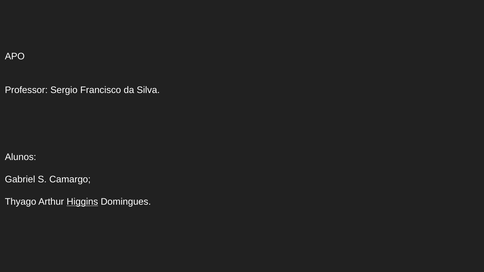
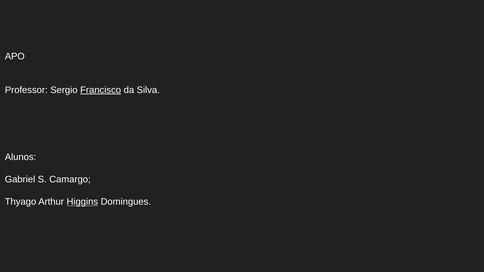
Francisco underline: none -> present
